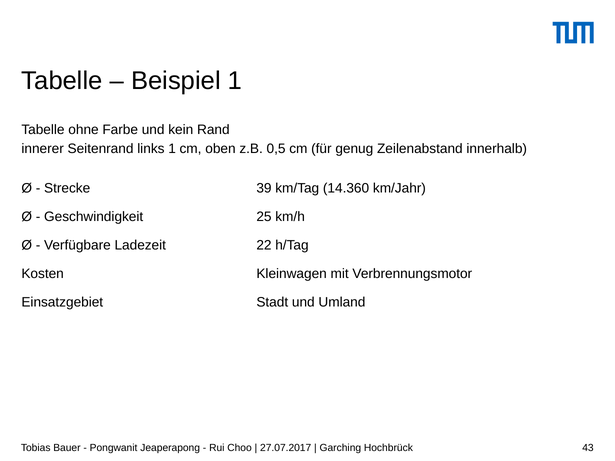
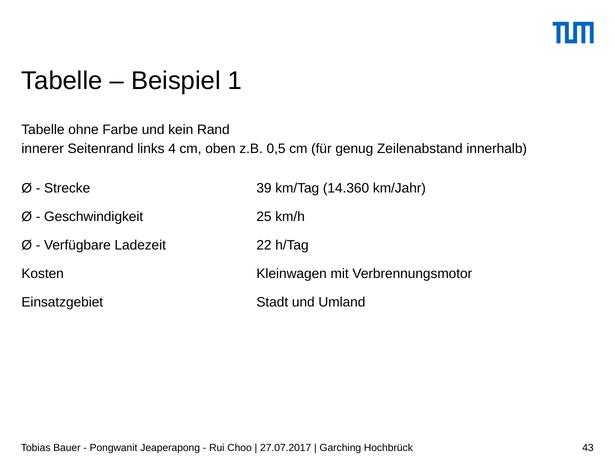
links 1: 1 -> 4
